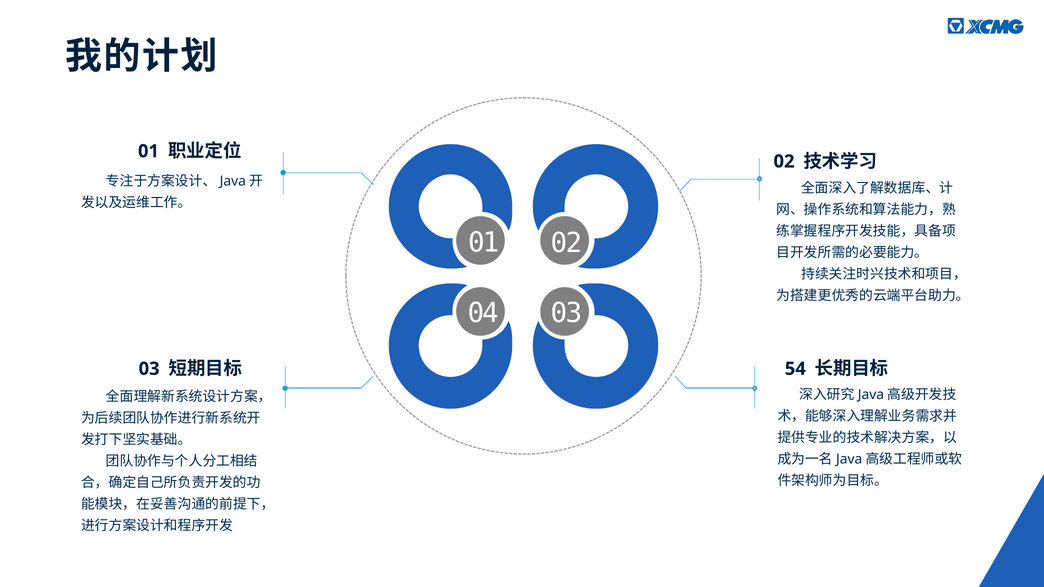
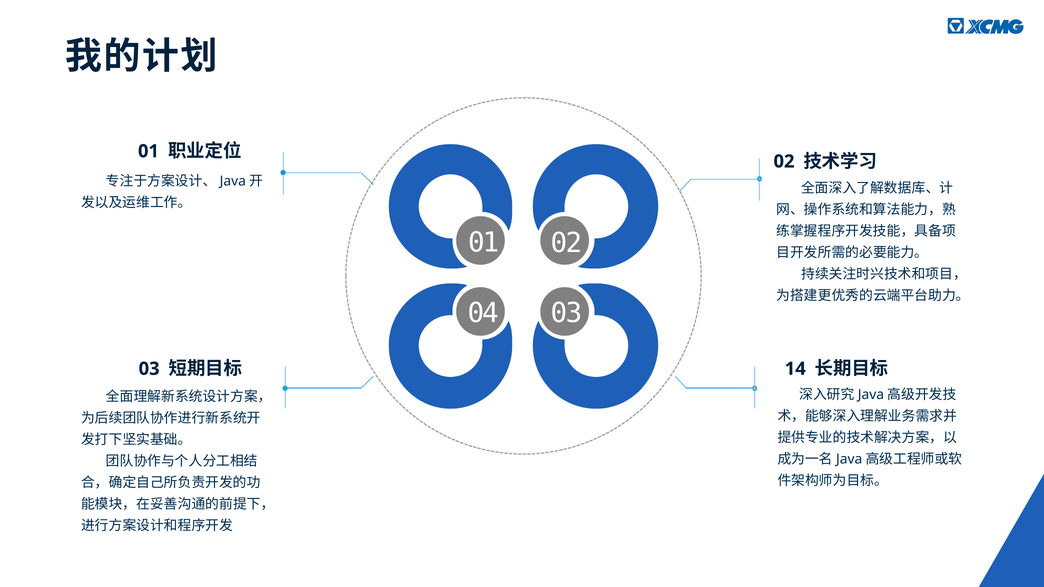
54: 54 -> 14
